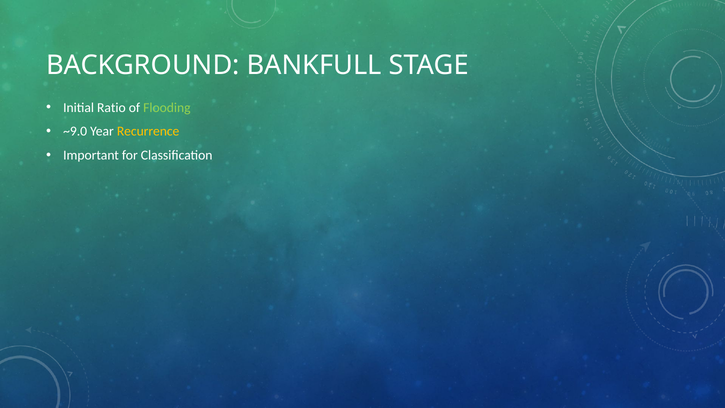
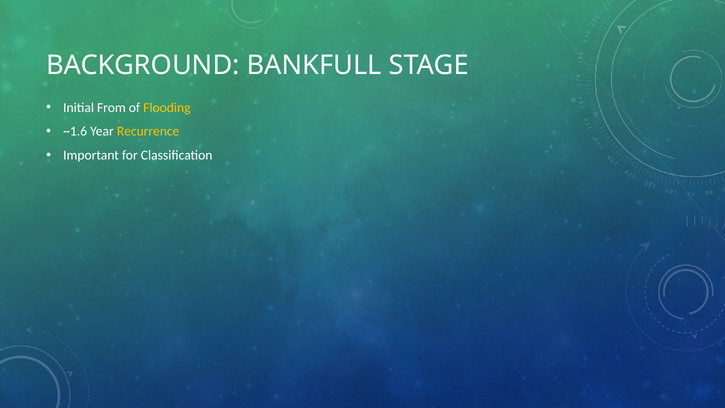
Ratio: Ratio -> From
Flooding colour: light green -> yellow
~9.0: ~9.0 -> ~1.6
